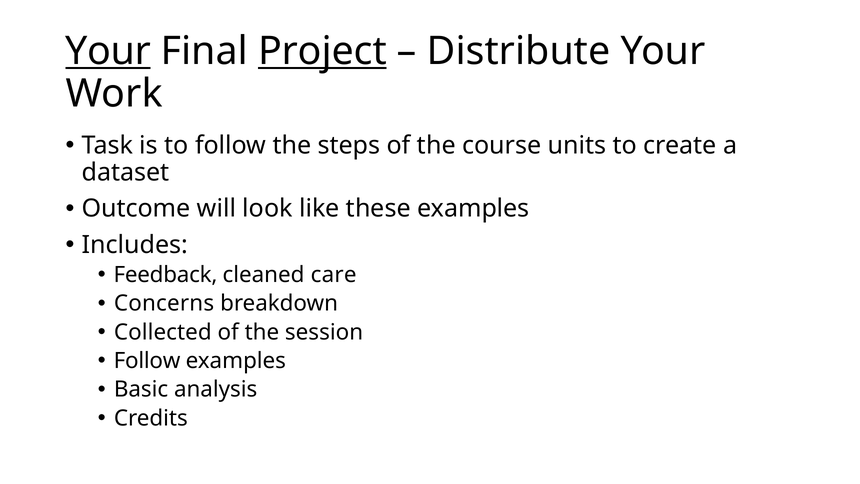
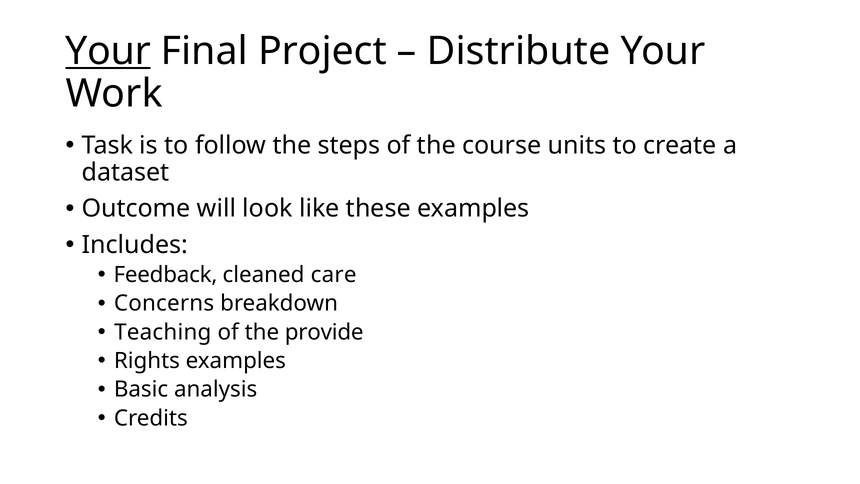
Project underline: present -> none
Collected: Collected -> Teaching
session: session -> provide
Follow at (147, 361): Follow -> Rights
